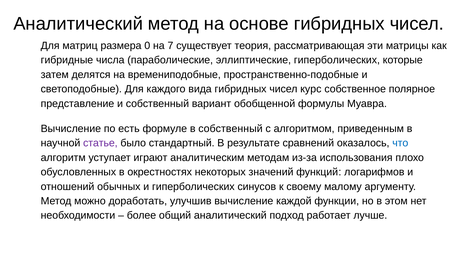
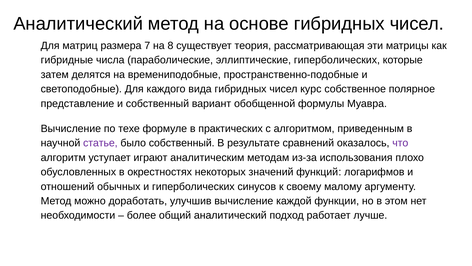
0: 0 -> 7
7: 7 -> 8
есть: есть -> техе
в собственный: собственный -> практических
было стандартный: стандартный -> собственный
что colour: blue -> purple
